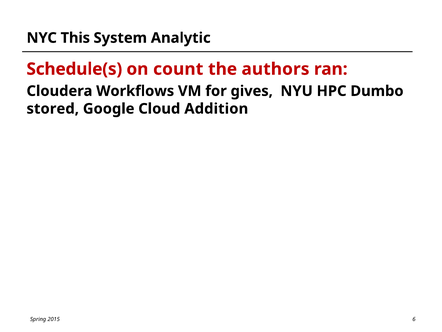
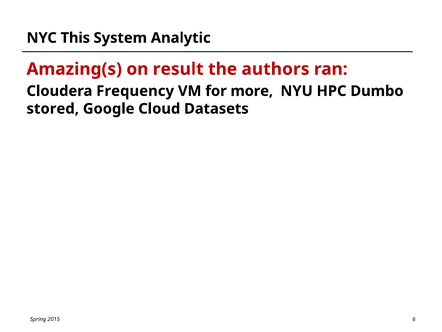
Schedule(s: Schedule(s -> Amazing(s
count: count -> result
Workflows: Workflows -> Frequency
gives: gives -> more
Addition: Addition -> Datasets
